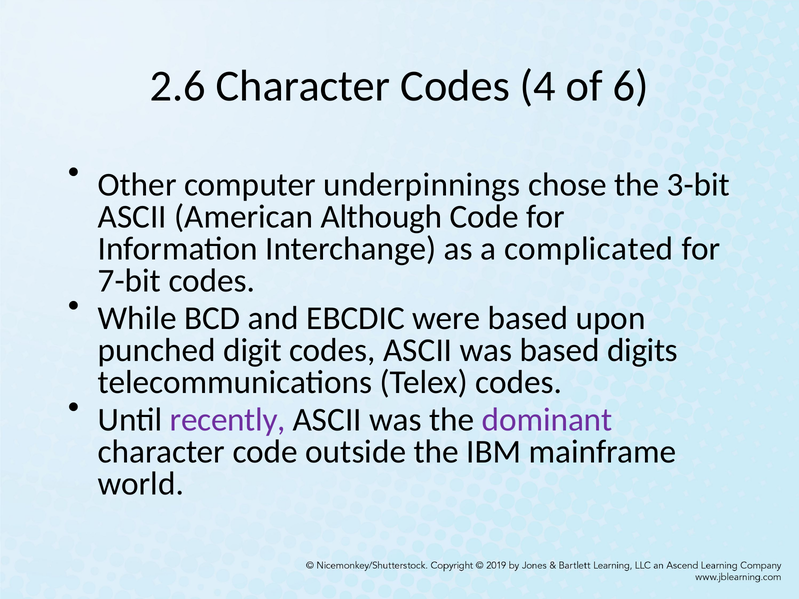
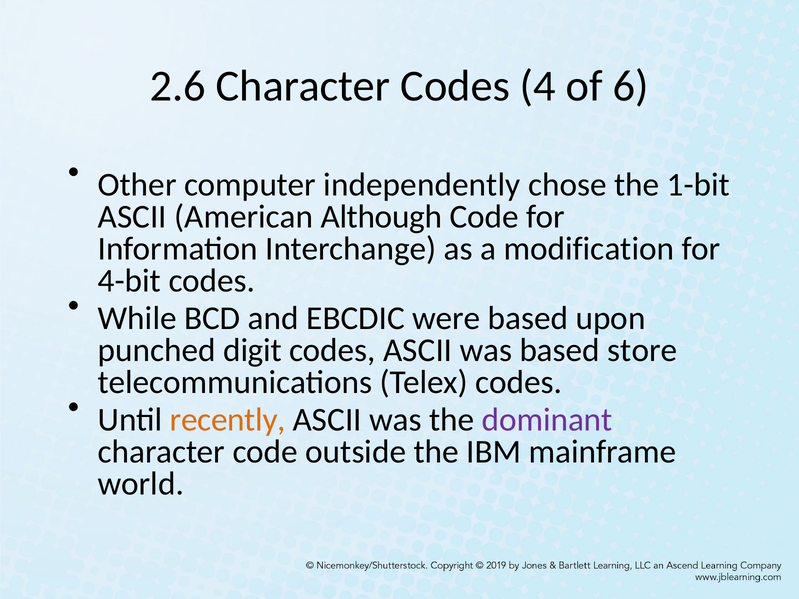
underpinnings: underpinnings -> independently
3-bit: 3-bit -> 1-bit
complicated: complicated -> modification
7-bit: 7-bit -> 4-bit
digits: digits -> store
recently colour: purple -> orange
